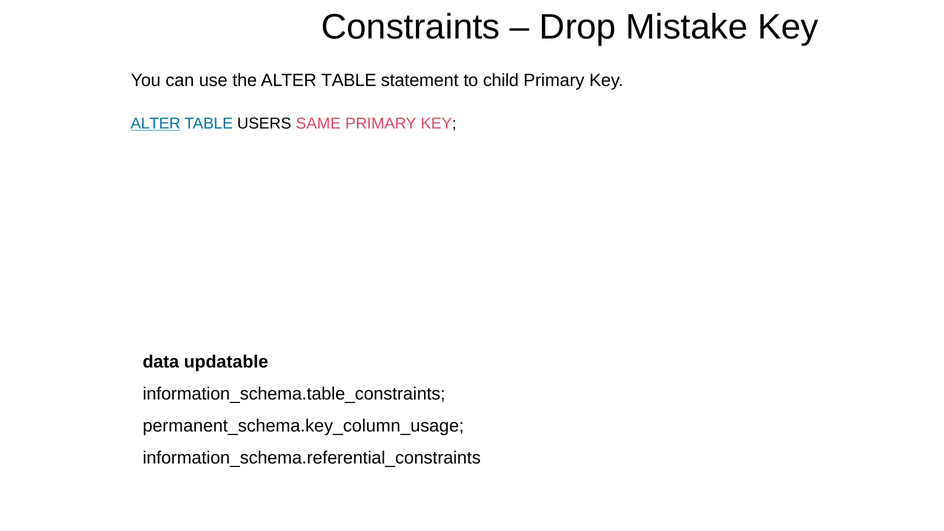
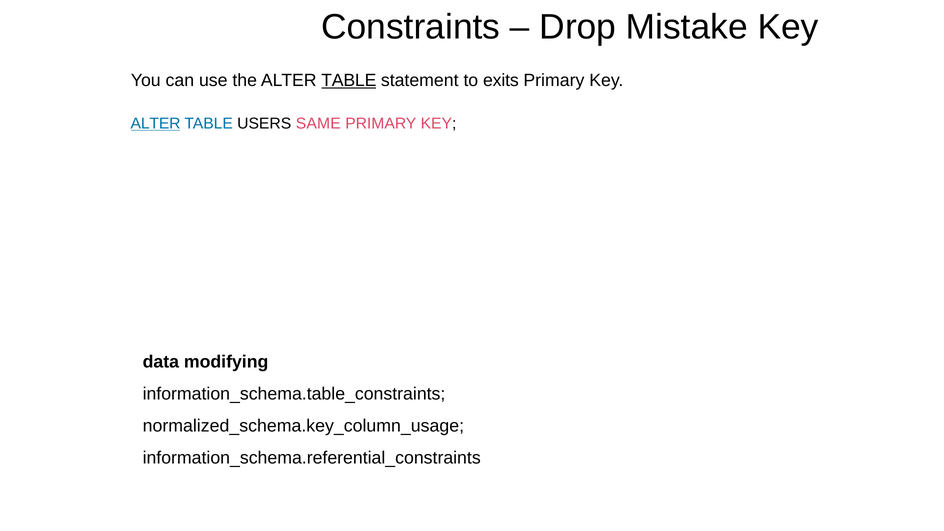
TABLE at (349, 80) underline: none -> present
child: child -> exits
updatable: updatable -> modifying
permanent_schema.key_column_usage: permanent_schema.key_column_usage -> normalized_schema.key_column_usage
